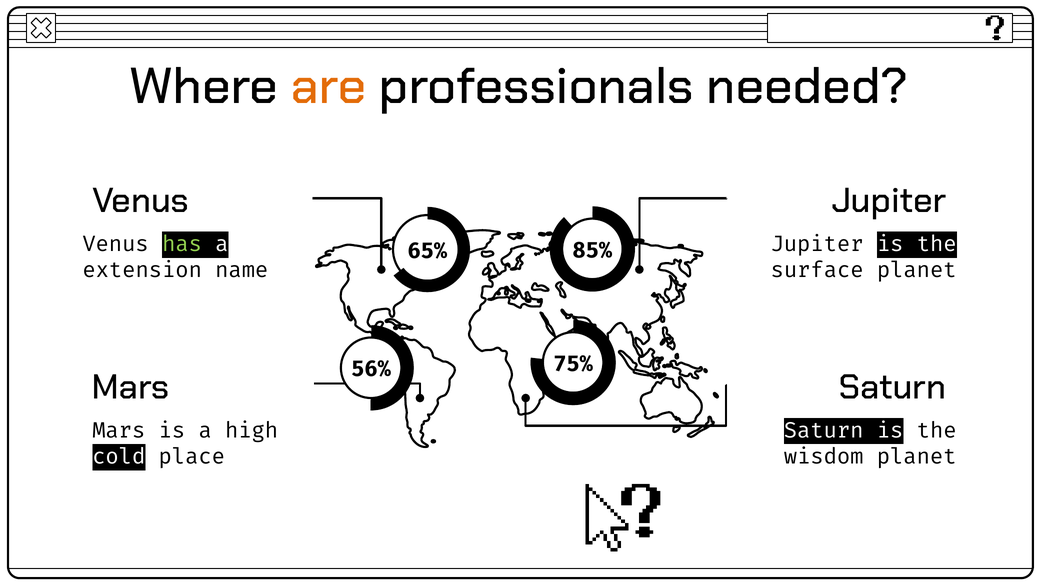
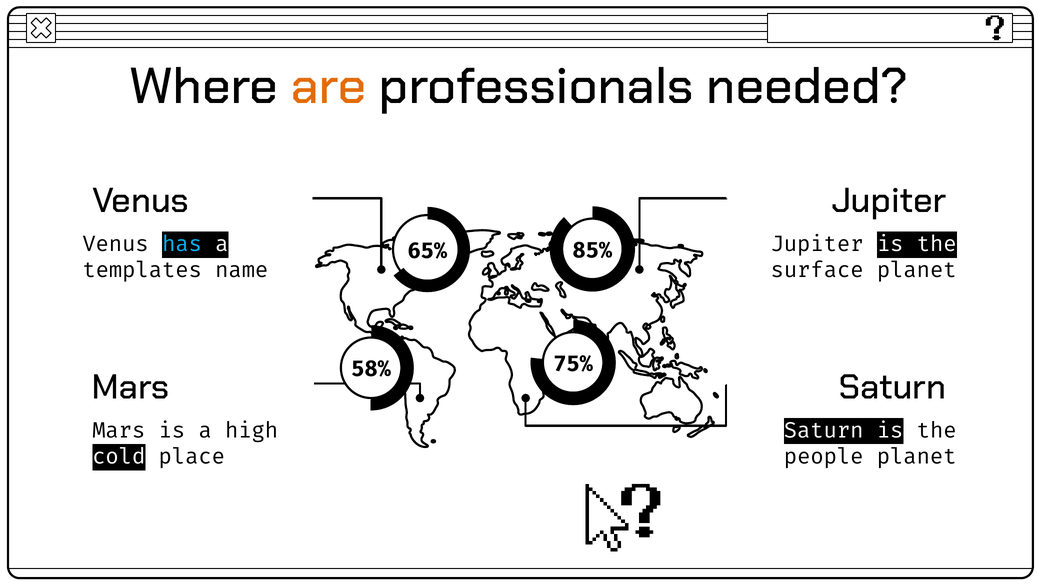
has colour: light green -> light blue
extension: extension -> templates
56%: 56% -> 58%
wisdom: wisdom -> people
